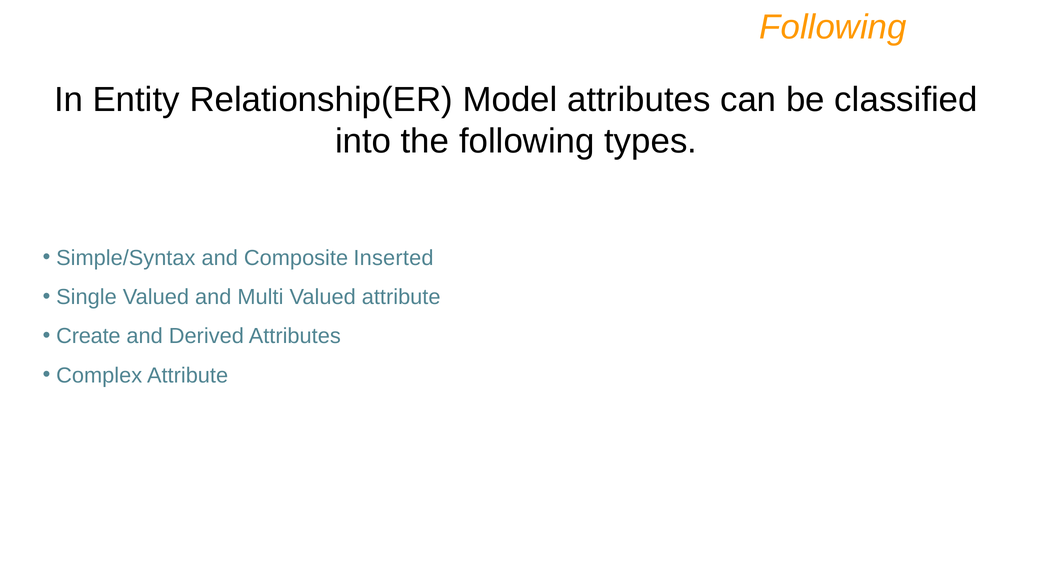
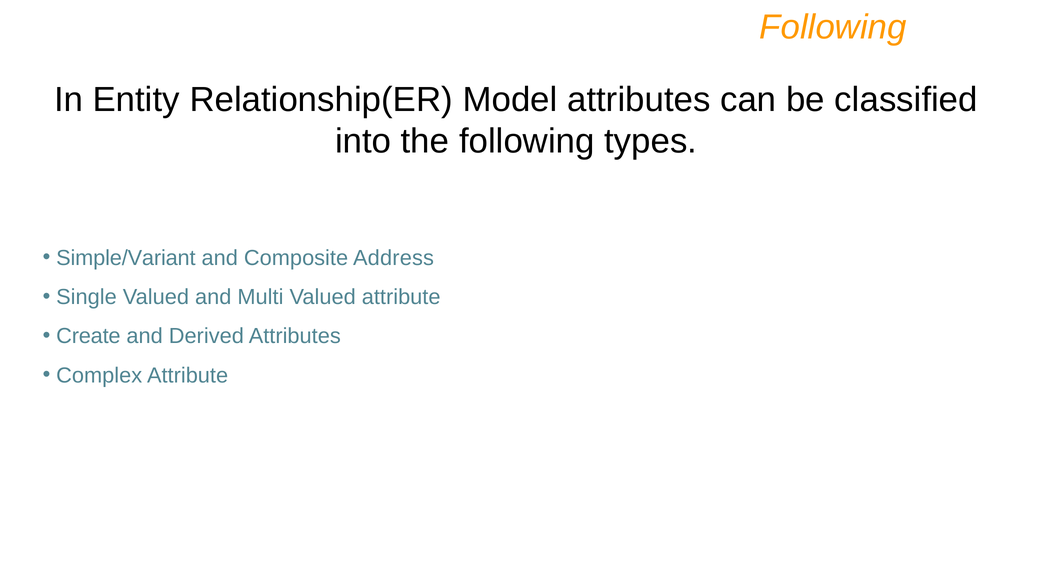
Simple/Syntax: Simple/Syntax -> Simple/Variant
Inserted: Inserted -> Address
